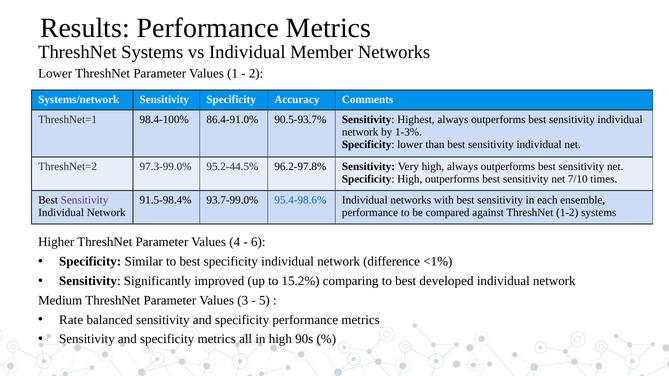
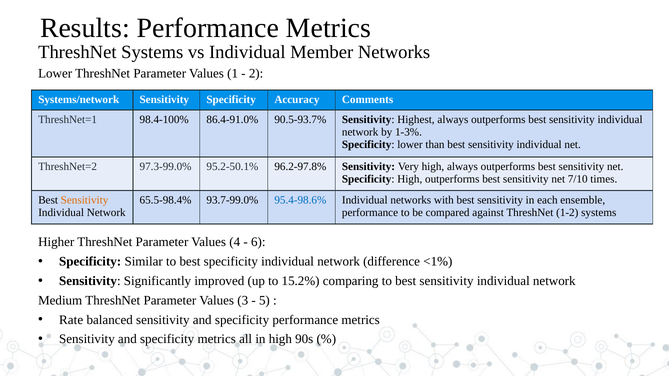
95.2-44.5%: 95.2-44.5% -> 95.2-50.1%
Sensitivity at (85, 200) colour: purple -> orange
91.5-98.4%: 91.5-98.4% -> 65.5-98.4%
to best developed: developed -> sensitivity
